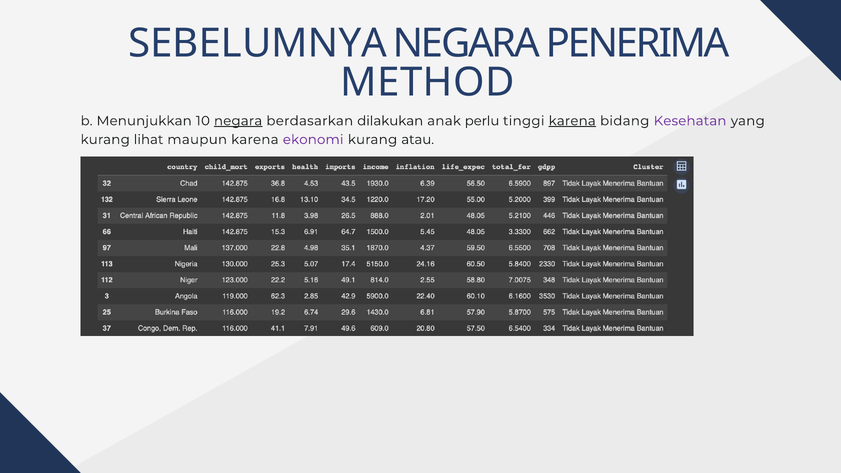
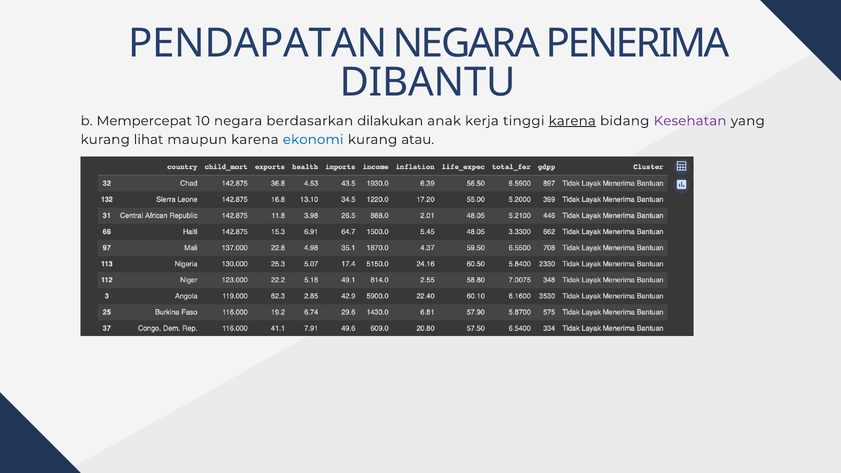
SEBELUMNYA: SEBELUMNYA -> PENDAPATAN
METHOD: METHOD -> DIBANTU
Menunjukkan: Menunjukkan -> Mempercepat
negara at (238, 121) underline: present -> none
perlu: perlu -> kerja
ekonomi colour: purple -> blue
